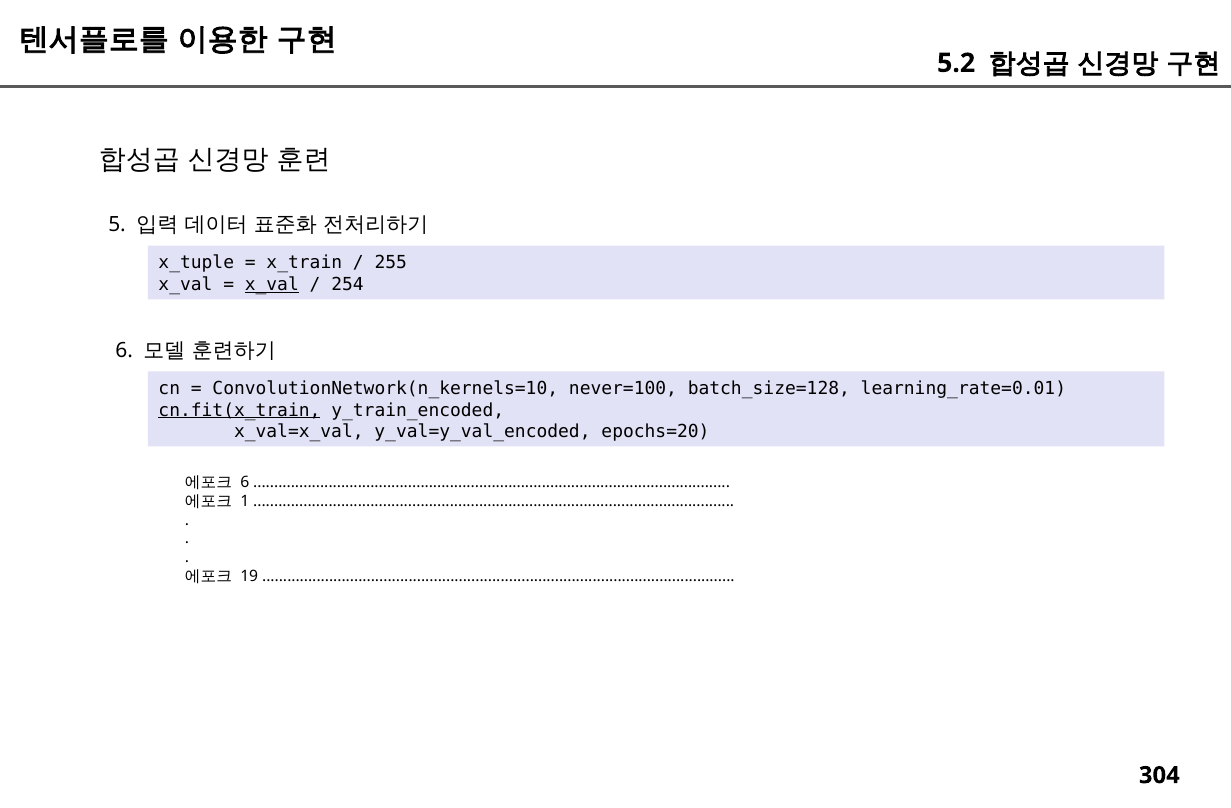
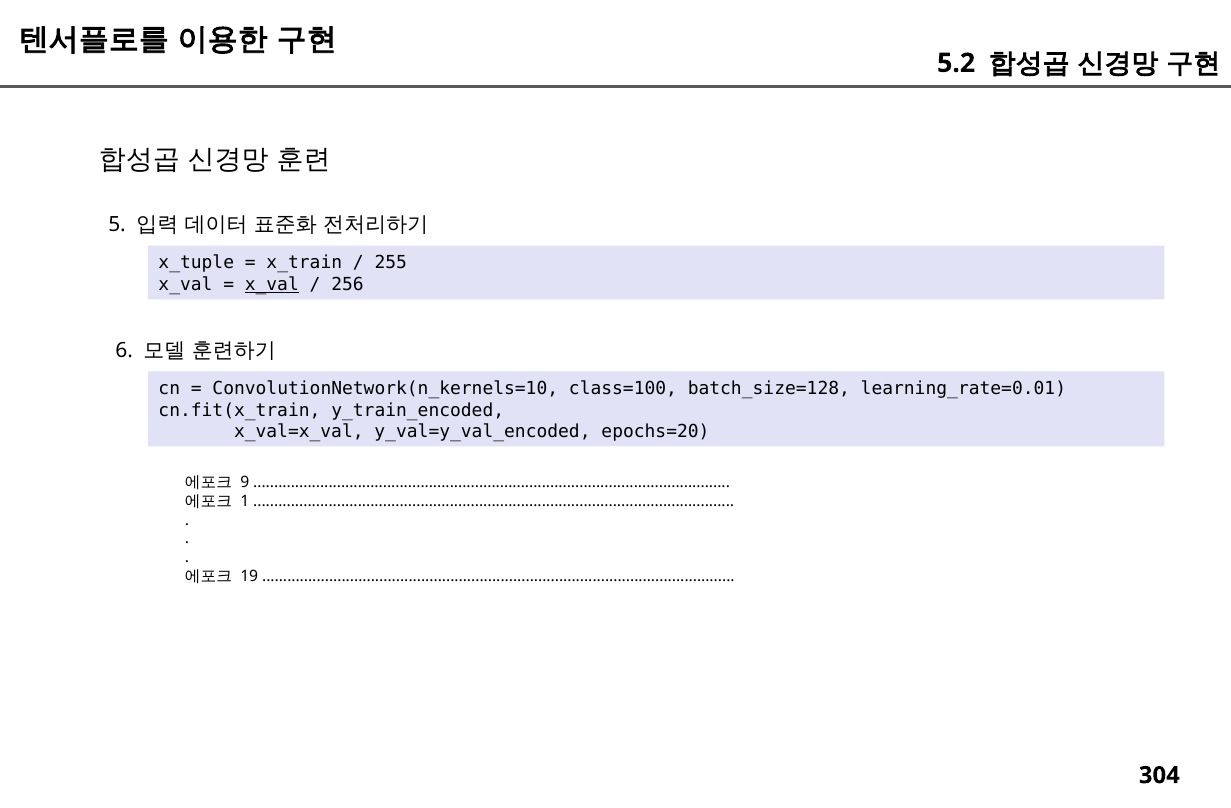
254: 254 -> 256
never=100: never=100 -> class=100
cn.fit(x_train underline: present -> none
6 at (245, 482): 6 -> 9
